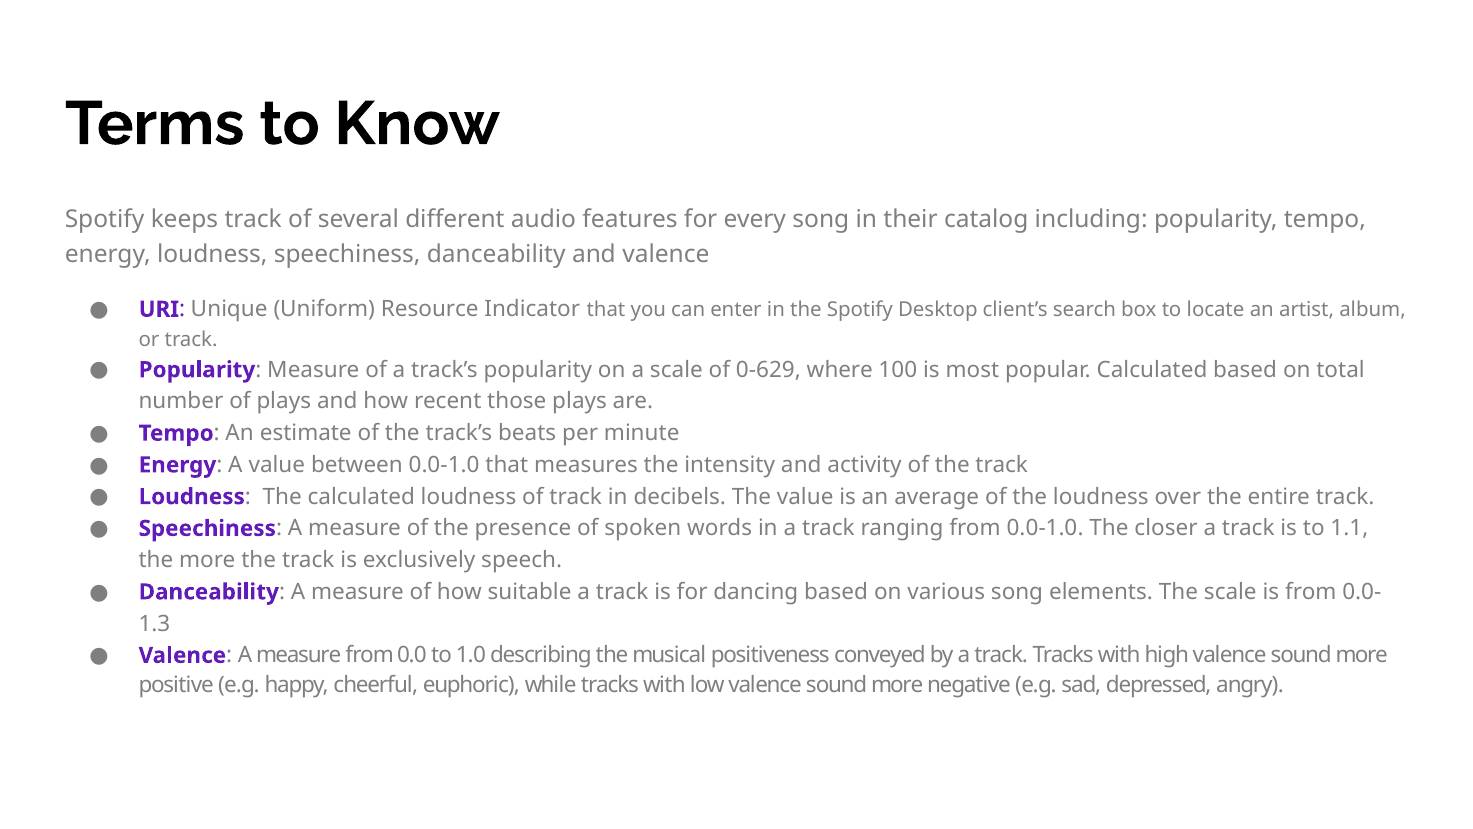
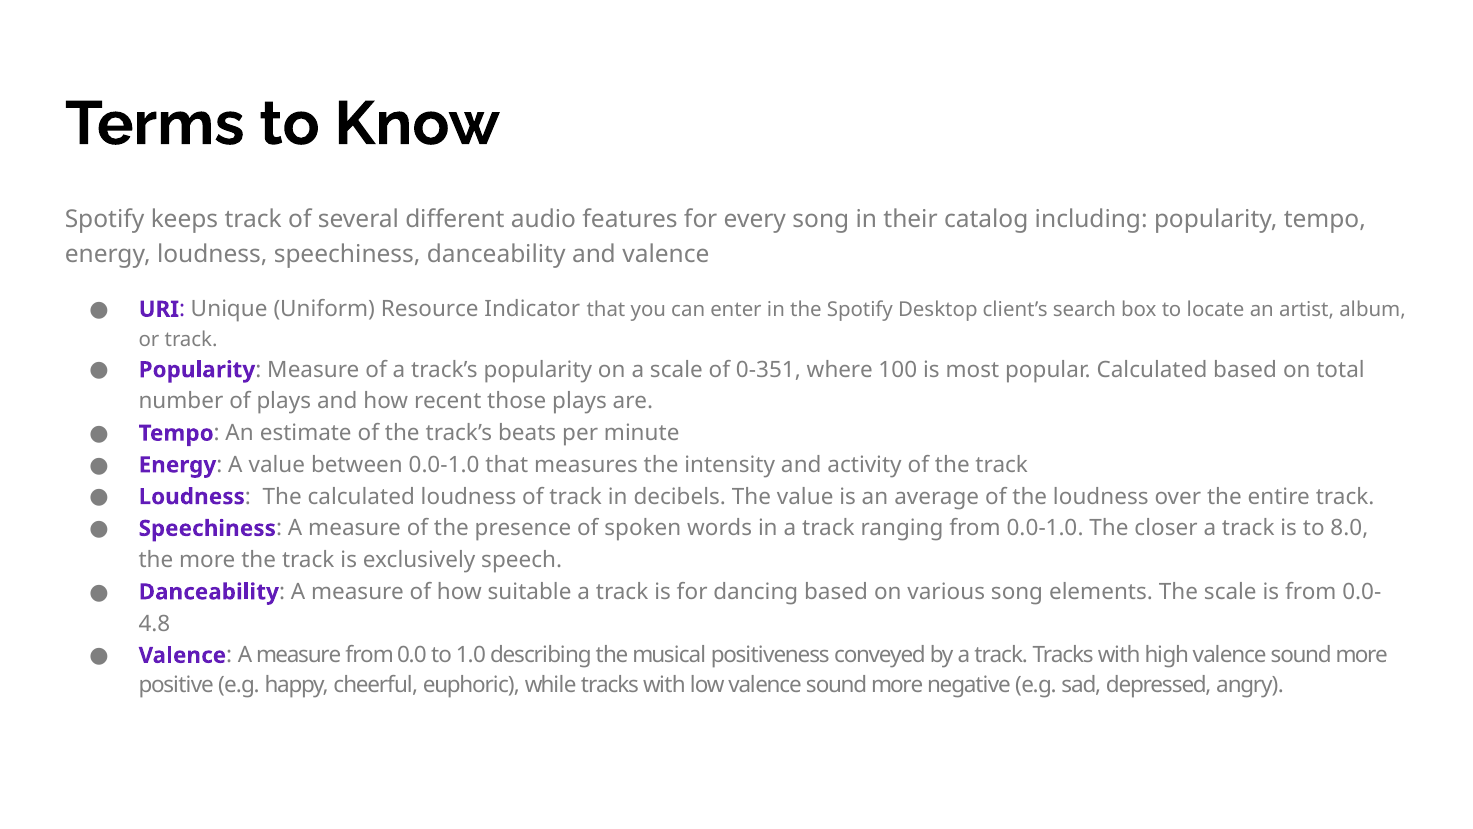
0-629: 0-629 -> 0-351
1.1: 1.1 -> 8.0
1.3: 1.3 -> 4.8
